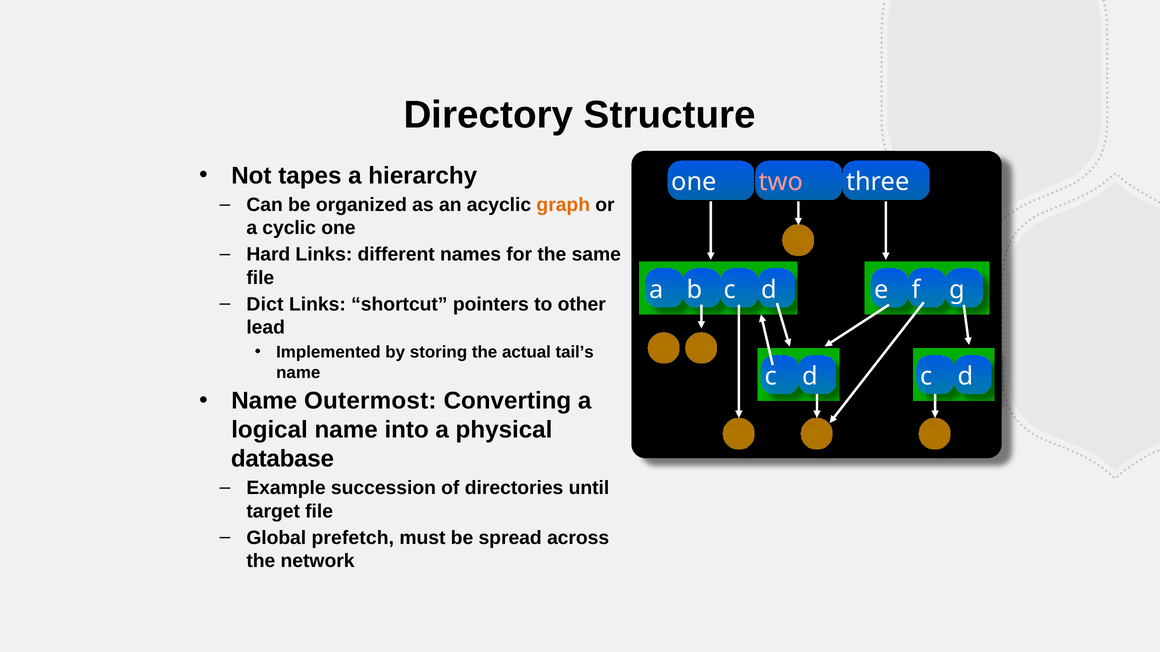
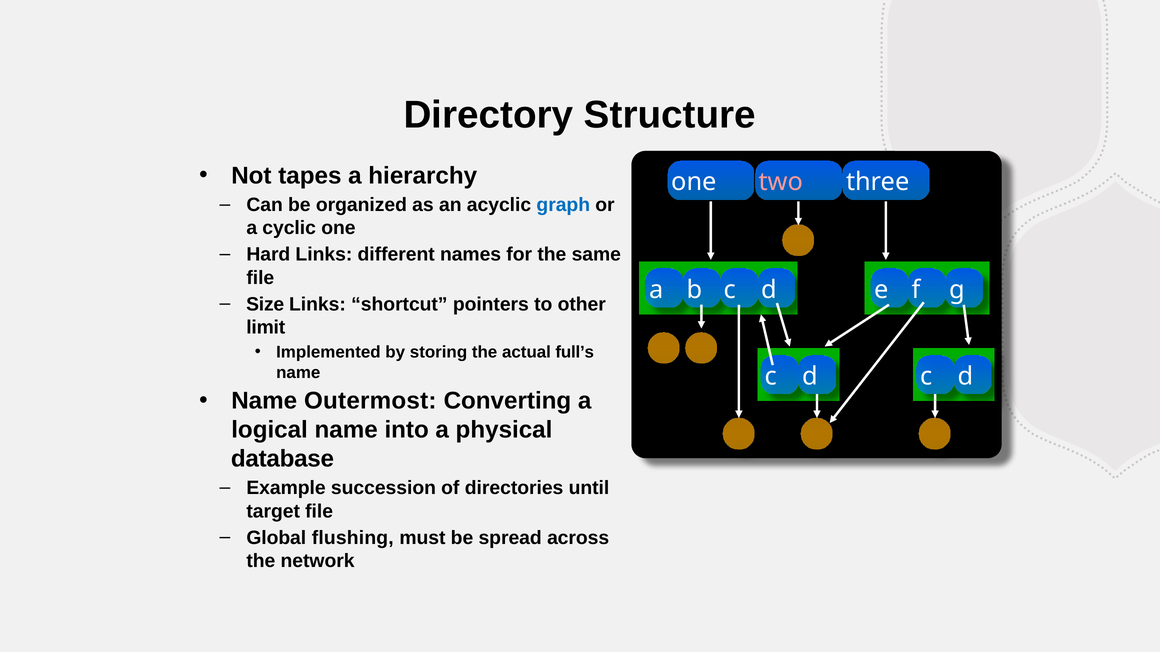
graph colour: orange -> blue
Dict: Dict -> Size
lead: lead -> limit
tail’s: tail’s -> full’s
prefetch: prefetch -> flushing
